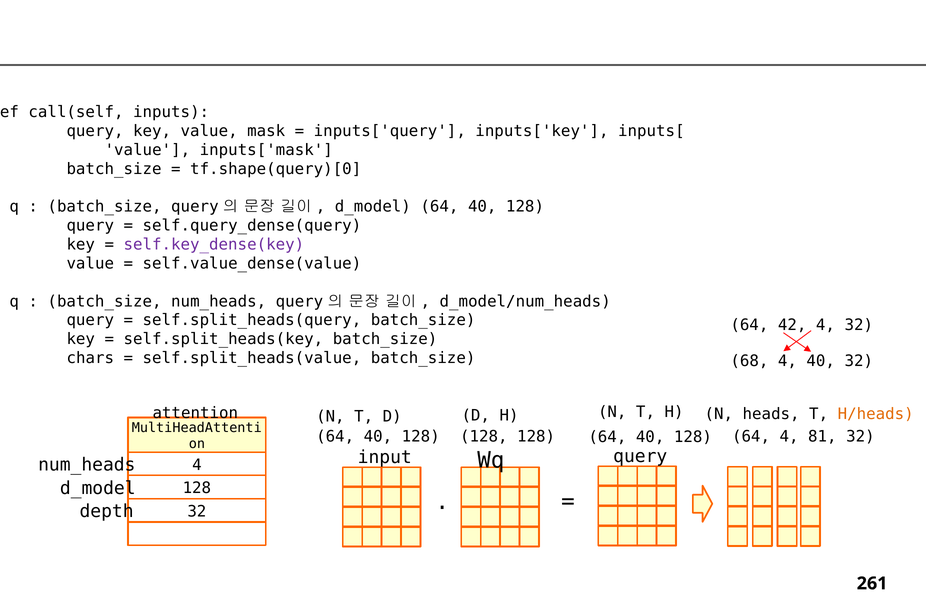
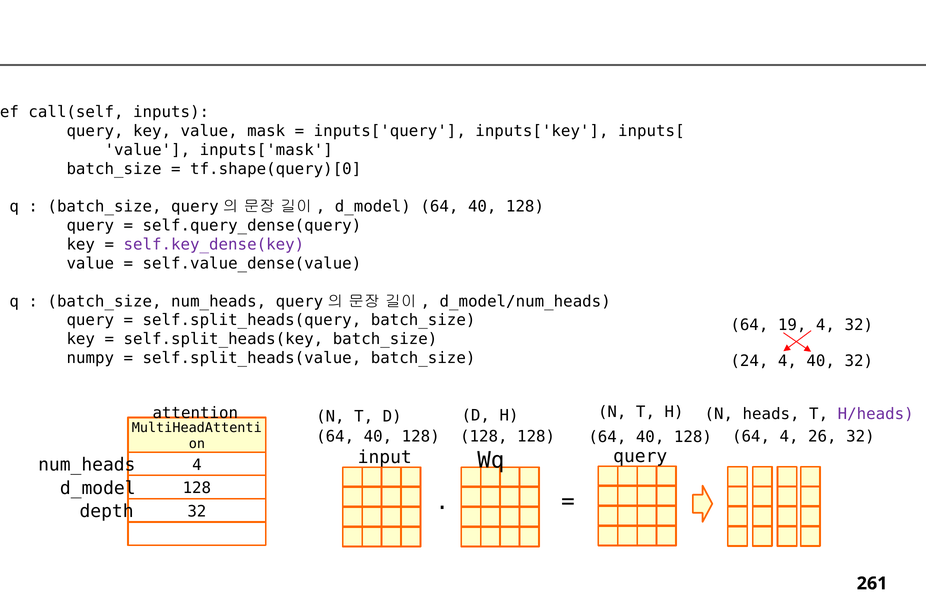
42: 42 -> 19
chars: chars -> numpy
68: 68 -> 24
H/heads colour: orange -> purple
81: 81 -> 26
